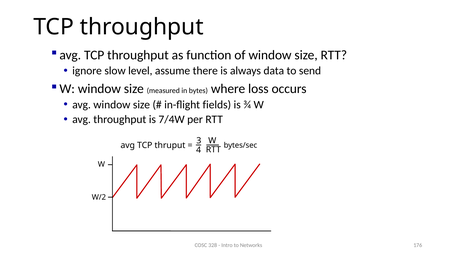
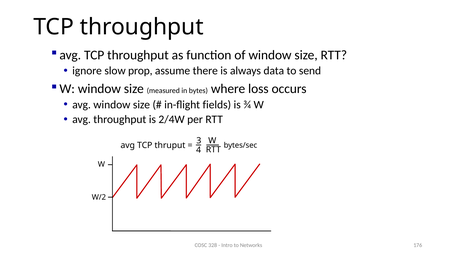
level: level -> prop
7/4W: 7/4W -> 2/4W
